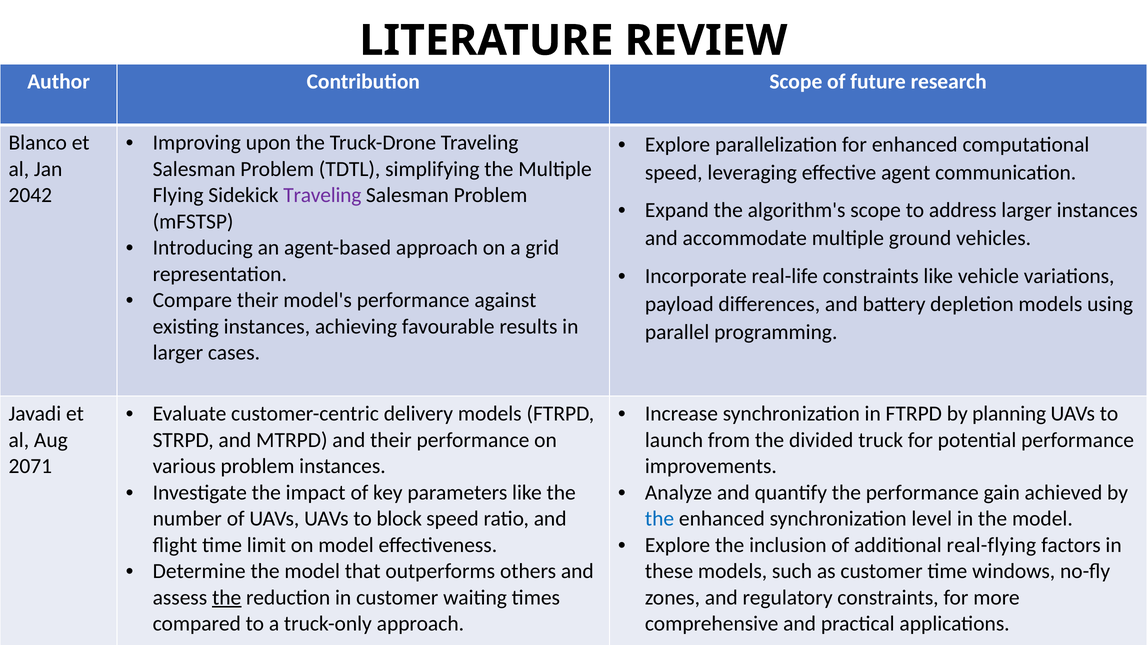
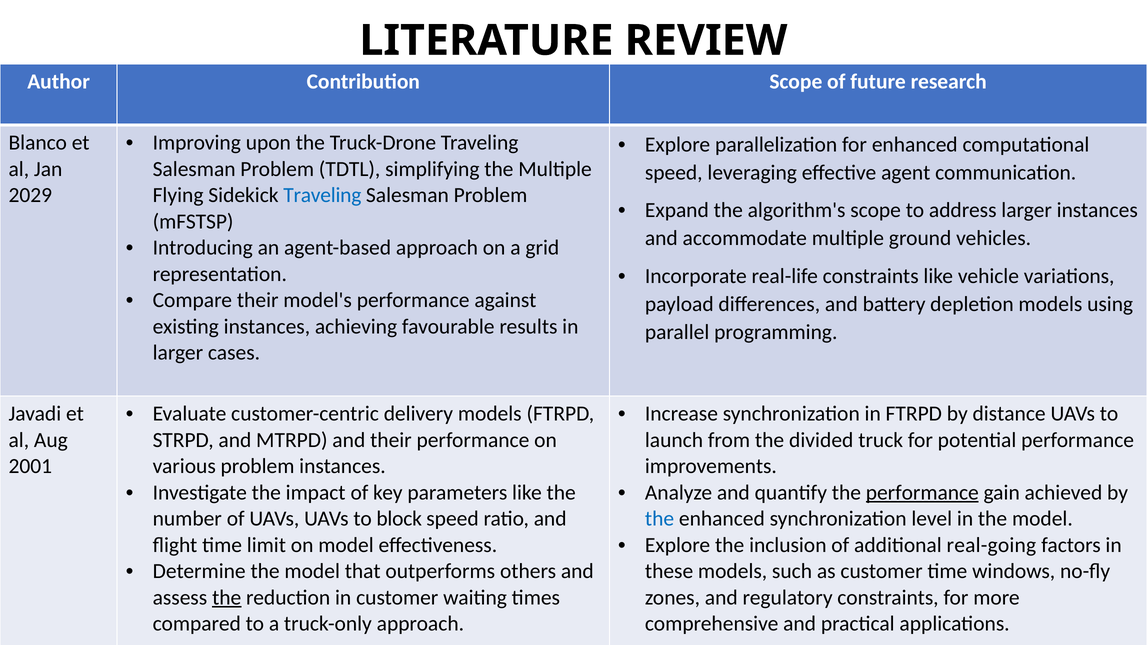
2042: 2042 -> 2029
Traveling at (322, 195) colour: purple -> blue
planning: planning -> distance
2071: 2071 -> 2001
performance at (922, 493) underline: none -> present
real-flying: real-flying -> real-going
